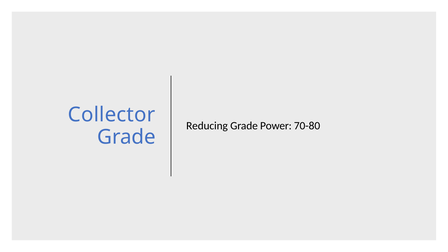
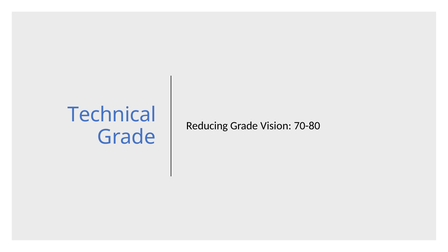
Collector: Collector -> Technical
Power: Power -> Vision
